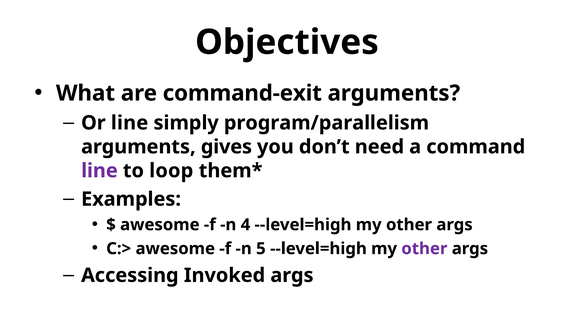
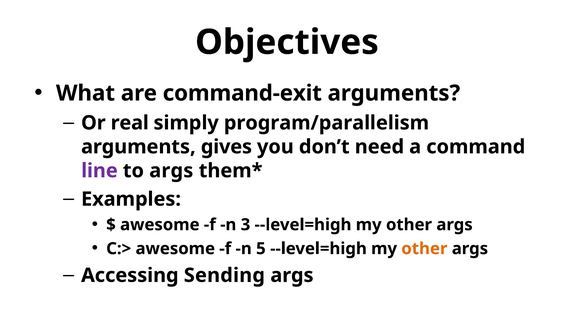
Or line: line -> real
to loop: loop -> args
4: 4 -> 3
other at (424, 249) colour: purple -> orange
Invoked: Invoked -> Sending
